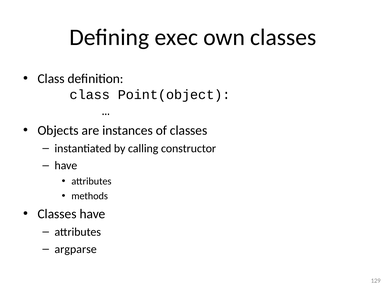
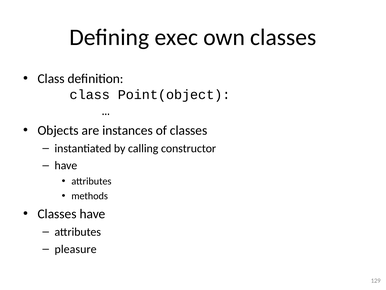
argparse: argparse -> pleasure
